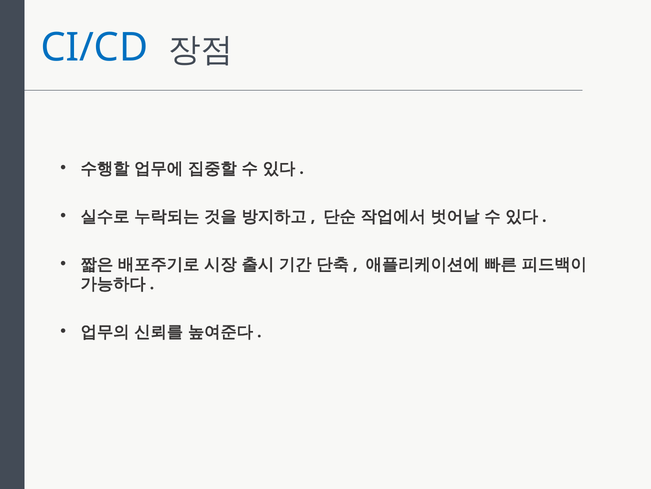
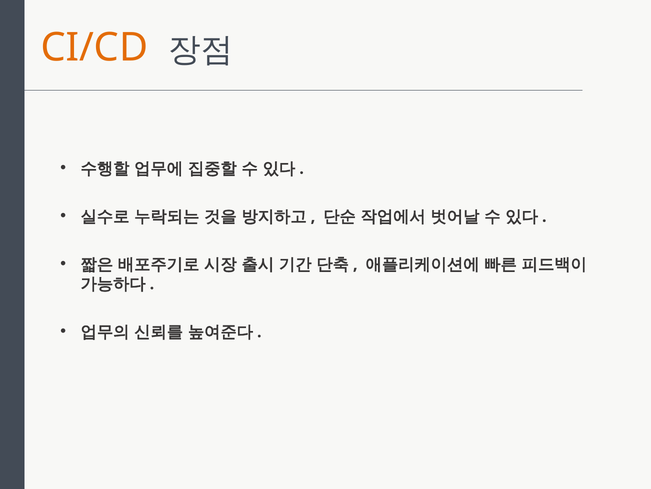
CI/CD colour: blue -> orange
